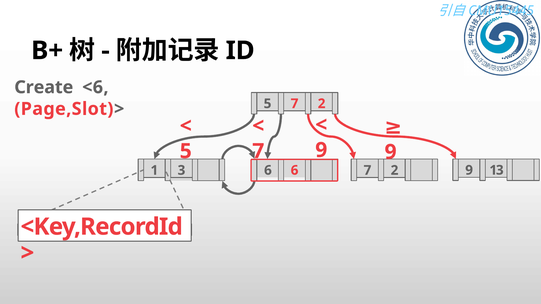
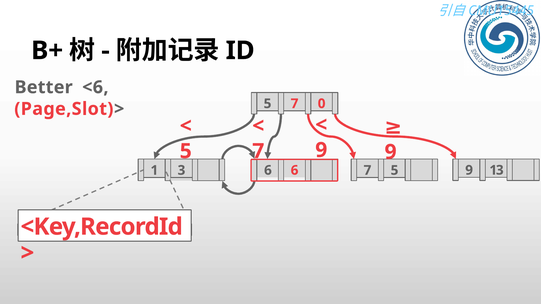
Create: Create -> Better
2 at (322, 104): 2 -> 0
2 at (395, 170): 2 -> 5
